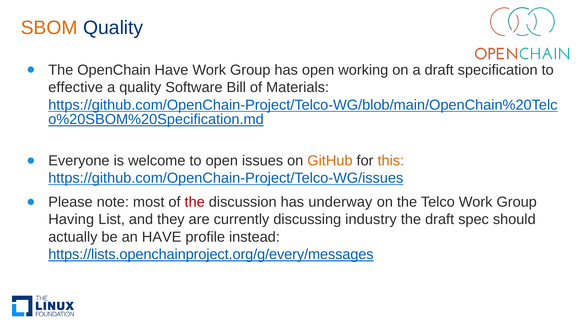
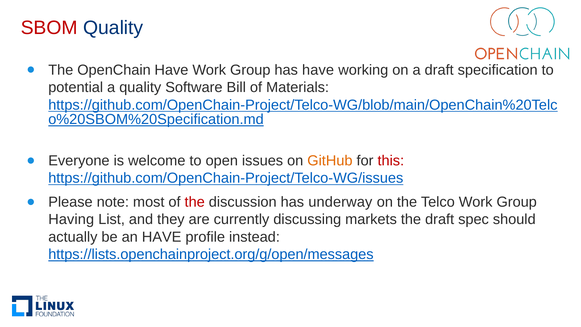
SBOM colour: orange -> red
has open: open -> have
effective: effective -> potential
this colour: orange -> red
industry: industry -> markets
https://lists.openchainproject.org/g/every/messages: https://lists.openchainproject.org/g/every/messages -> https://lists.openchainproject.org/g/open/messages
